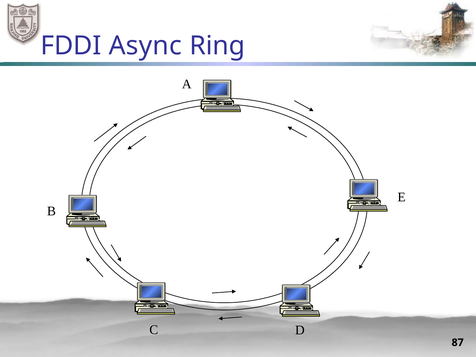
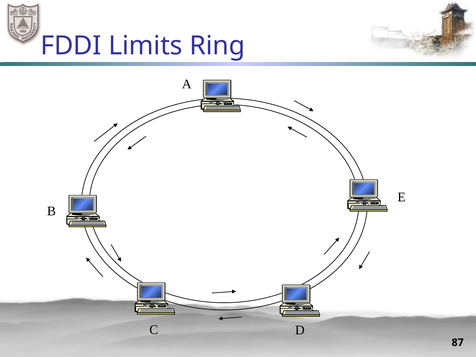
Async: Async -> Limits
